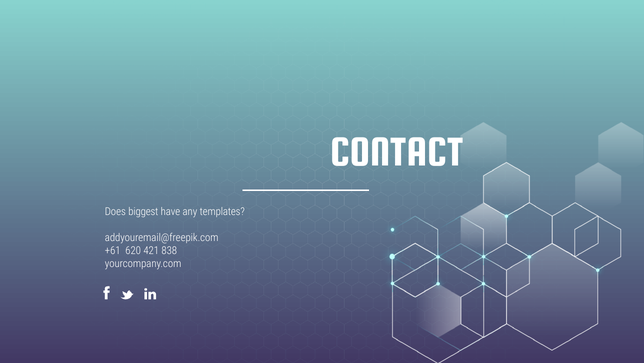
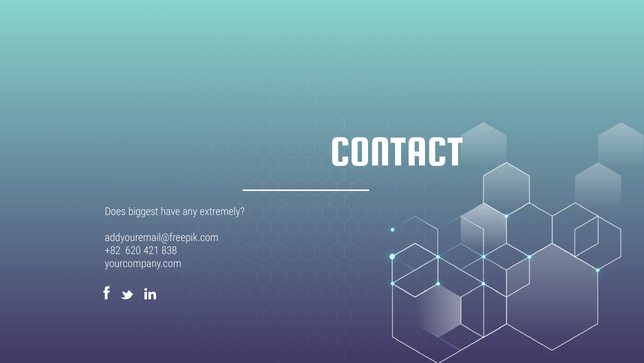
templates: templates -> extremely
+61: +61 -> +82
